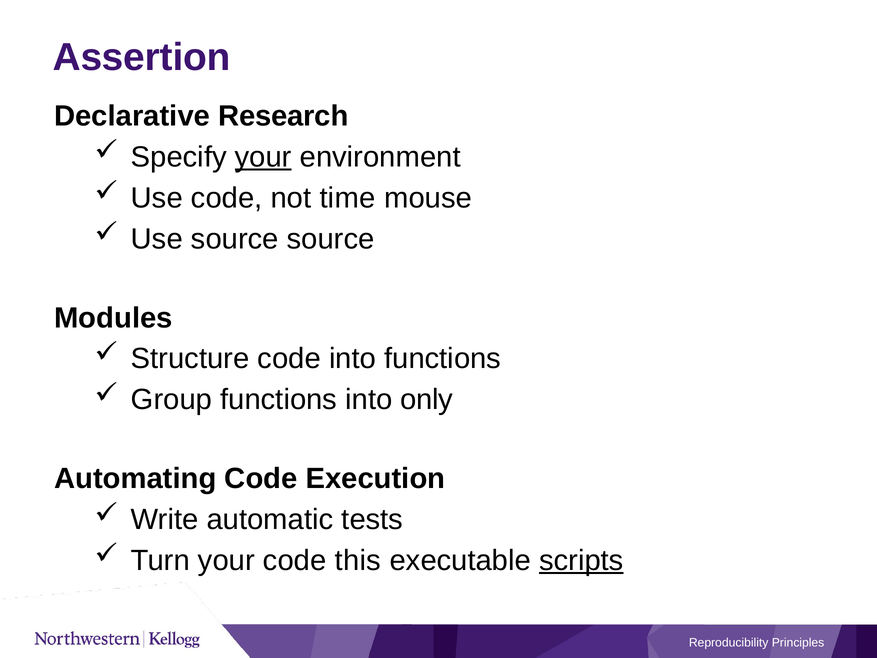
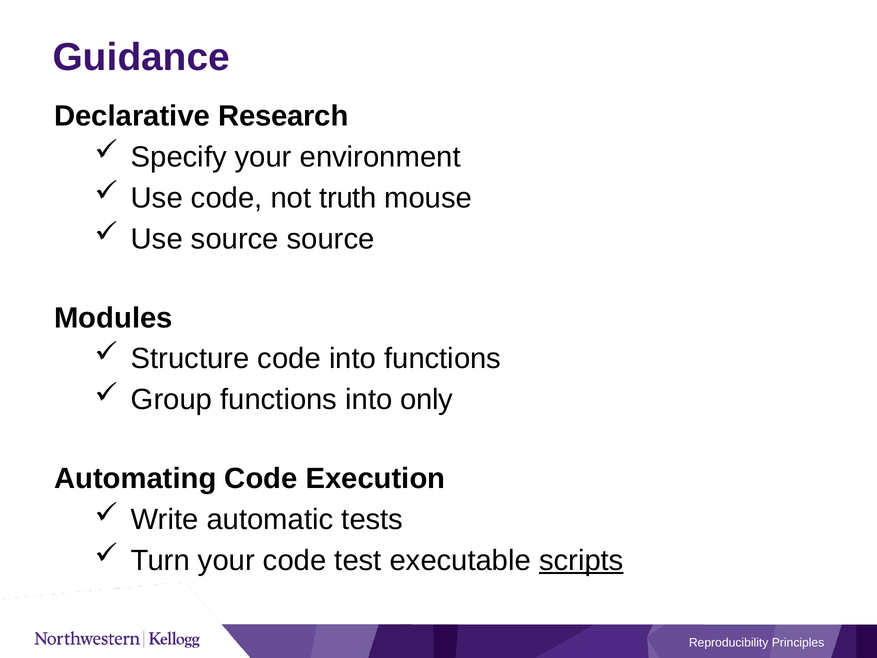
Assertion: Assertion -> Guidance
your at (263, 157) underline: present -> none
time: time -> truth
this: this -> test
